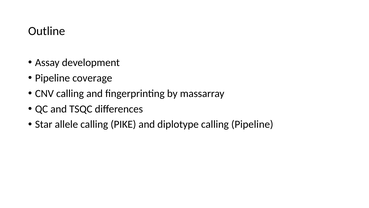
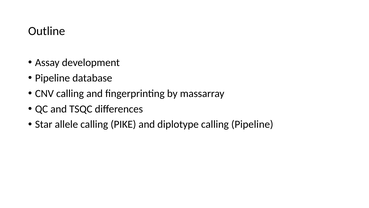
coverage: coverage -> database
